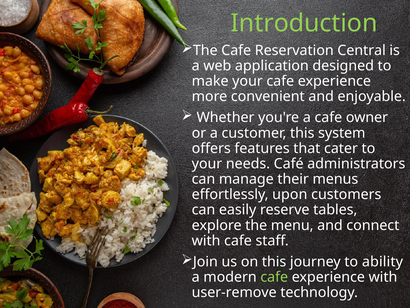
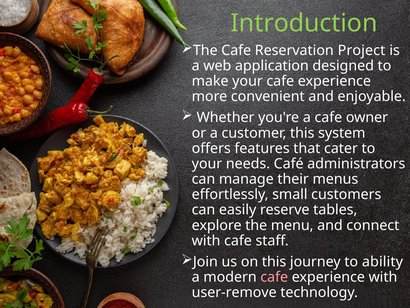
Central: Central -> Project
upon: upon -> small
cafe at (274, 277) colour: light green -> pink
